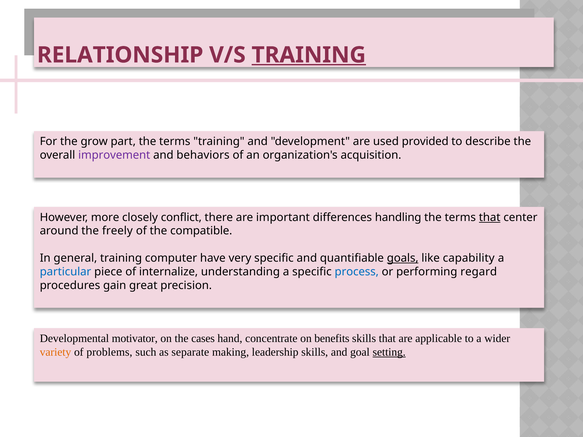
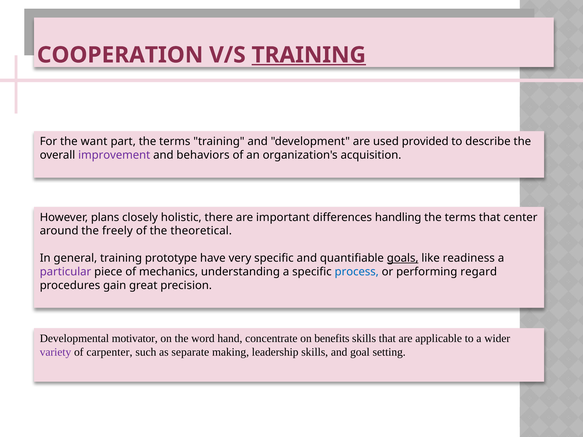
RELATIONSHIP: RELATIONSHIP -> COOPERATION
grow: grow -> want
more: more -> plans
conflict: conflict -> holistic
that at (490, 217) underline: present -> none
compatible: compatible -> theoretical
computer: computer -> prototype
capability: capability -> readiness
particular colour: blue -> purple
internalize: internalize -> mechanics
cases: cases -> word
variety colour: orange -> purple
problems: problems -> carpenter
setting underline: present -> none
